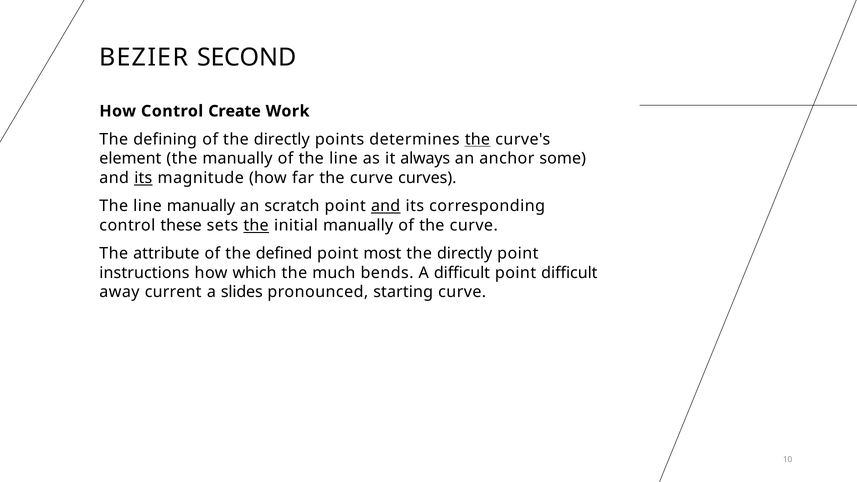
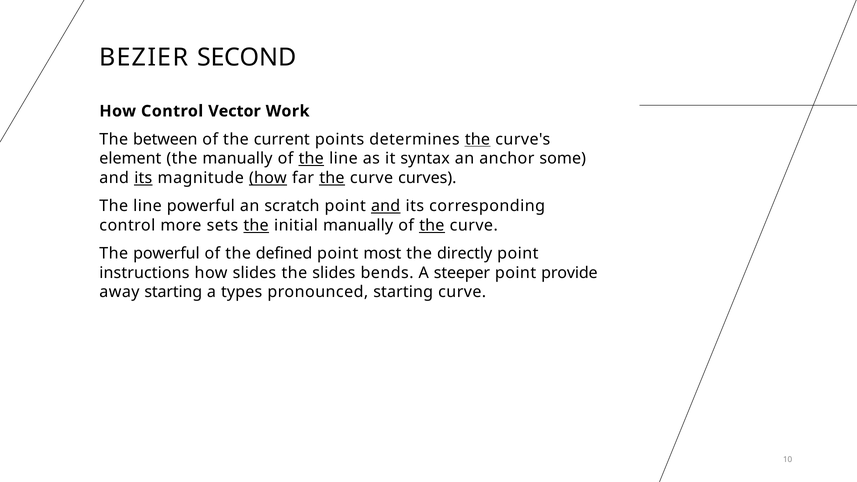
Create: Create -> Vector
defining: defining -> between
of the directly: directly -> current
the at (311, 159) underline: none -> present
always: always -> syntax
how at (268, 178) underline: none -> present
the at (332, 178) underline: none -> present
line manually: manually -> powerful
these: these -> more
the at (432, 225) underline: none -> present
The attribute: attribute -> powerful
how which: which -> slides
the much: much -> slides
A difficult: difficult -> steeper
point difficult: difficult -> provide
away current: current -> starting
slides: slides -> types
